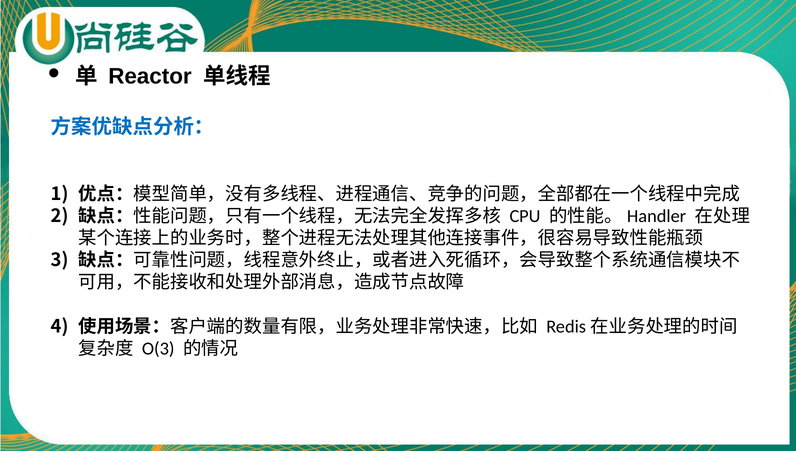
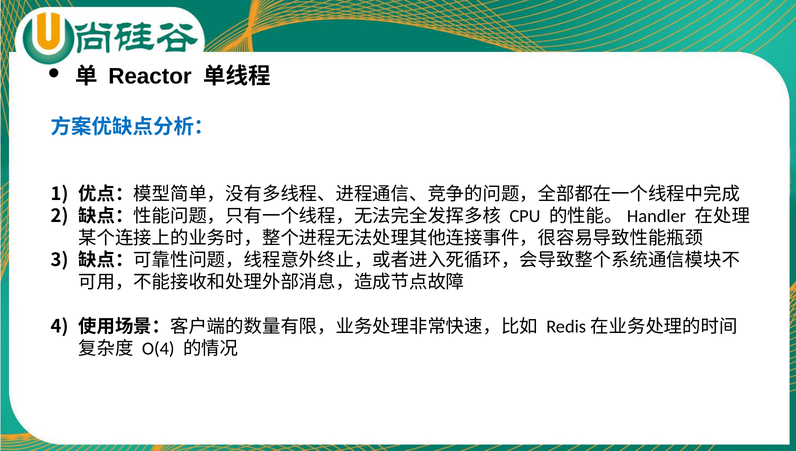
O(3: O(3 -> O(4
